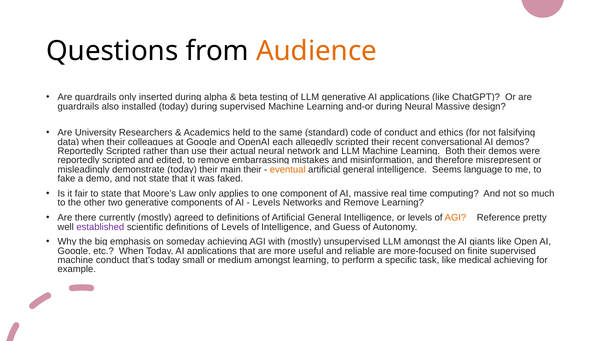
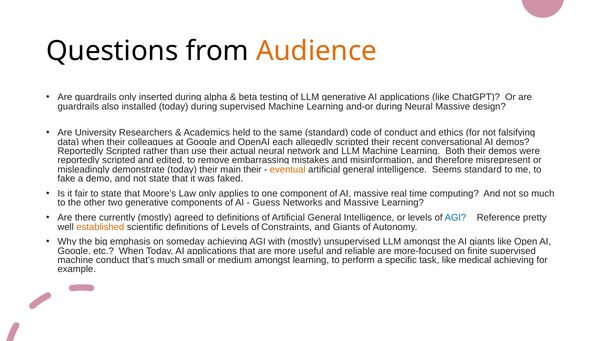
Seems language: language -> standard
Levels at (266, 203): Levels -> Guess
and Remove: Remove -> Massive
AGI at (455, 218) colour: orange -> blue
established colour: purple -> orange
of Intelligence: Intelligence -> Constraints
and Guess: Guess -> Giants
that’s today: today -> much
